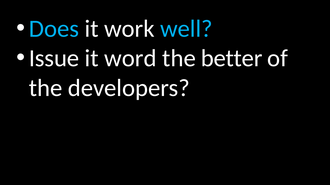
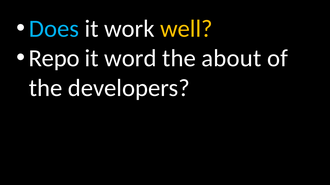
well colour: light blue -> yellow
Issue: Issue -> Repo
better: better -> about
